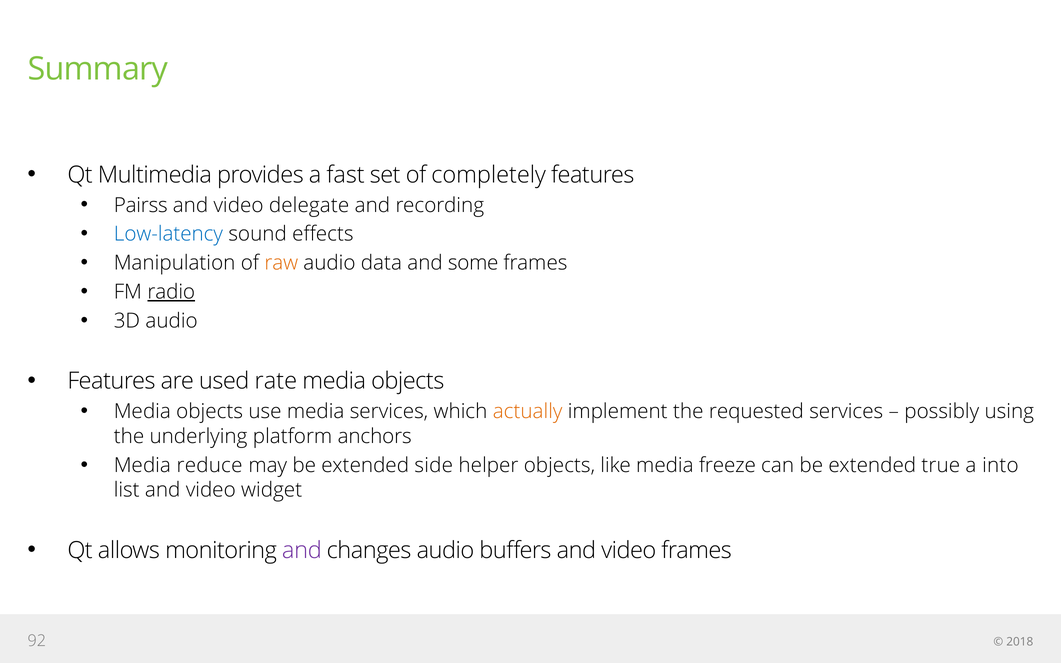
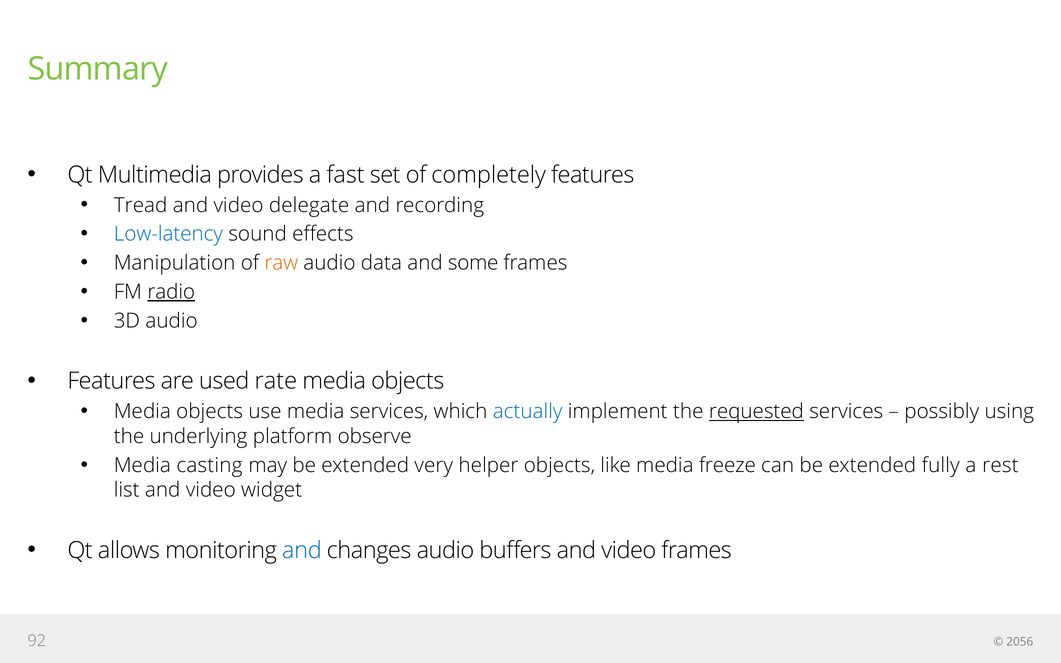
Pairss: Pairss -> Tread
actually colour: orange -> blue
requested underline: none -> present
anchors: anchors -> observe
reduce: reduce -> casting
side: side -> very
true: true -> fully
into: into -> rest
and at (302, 551) colour: purple -> blue
2018: 2018 -> 2056
